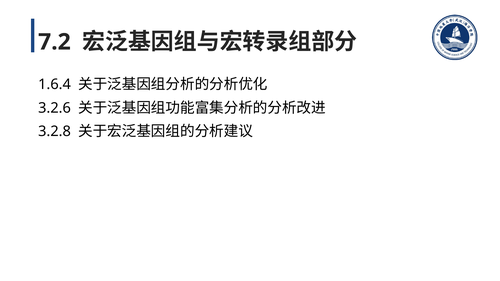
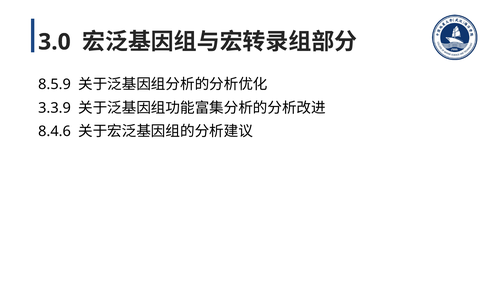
7.2: 7.2 -> 3.0
1.6.4: 1.6.4 -> 8.5.9
3.2.6: 3.2.6 -> 3.3.9
3.2.8: 3.2.8 -> 8.4.6
